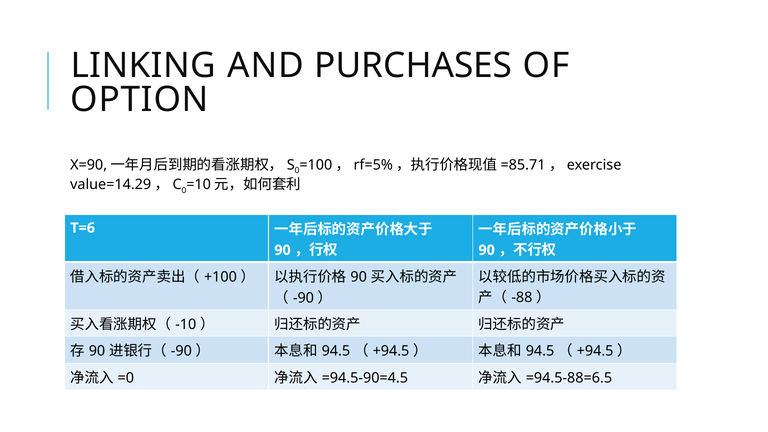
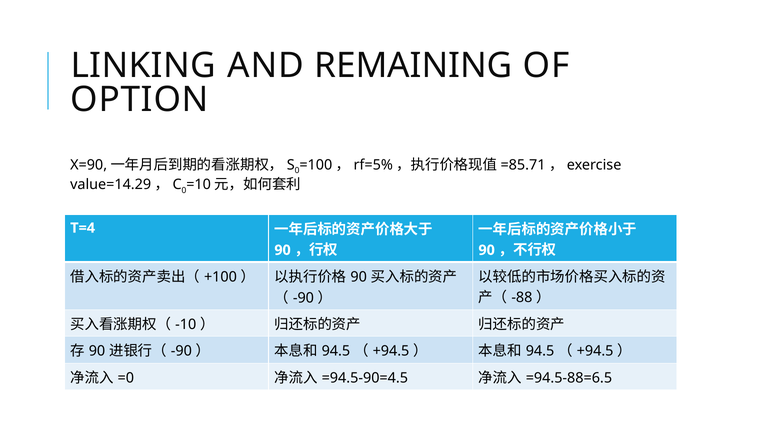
PURCHASES: PURCHASES -> REMAINING
T=6: T=6 -> T=4
